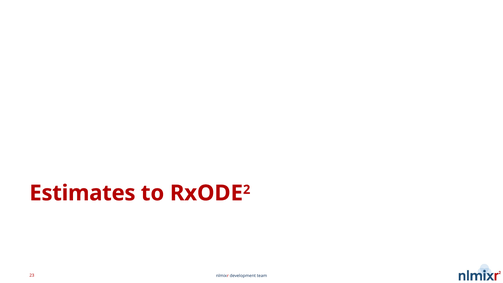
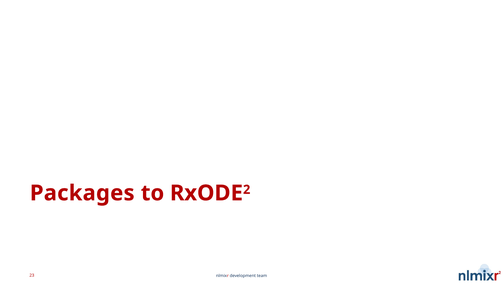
Estimates: Estimates -> Packages
